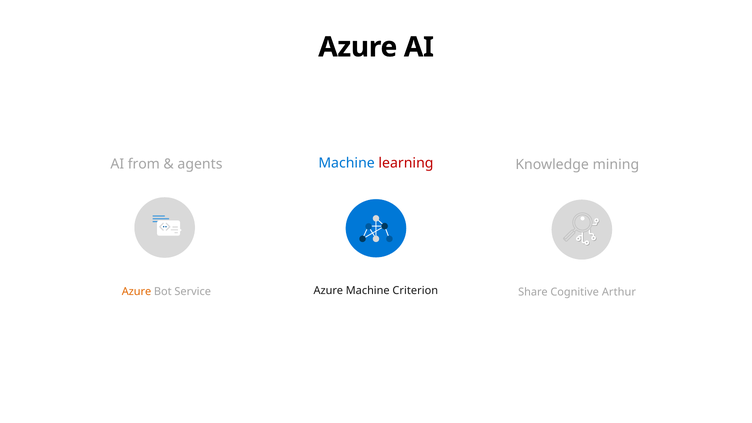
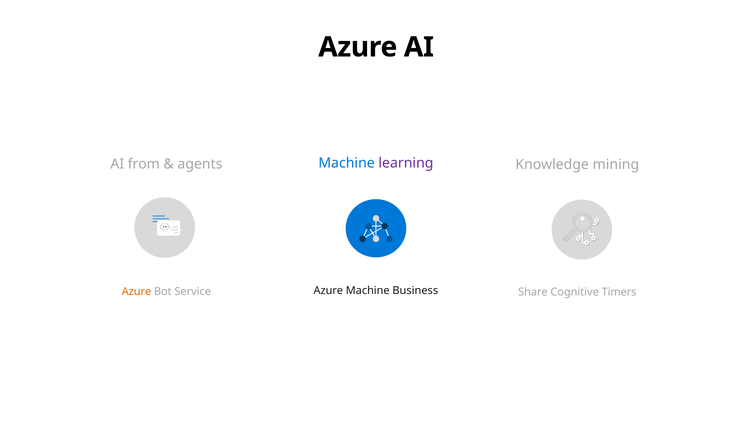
learning colour: red -> purple
Criterion: Criterion -> Business
Arthur: Arthur -> Timers
